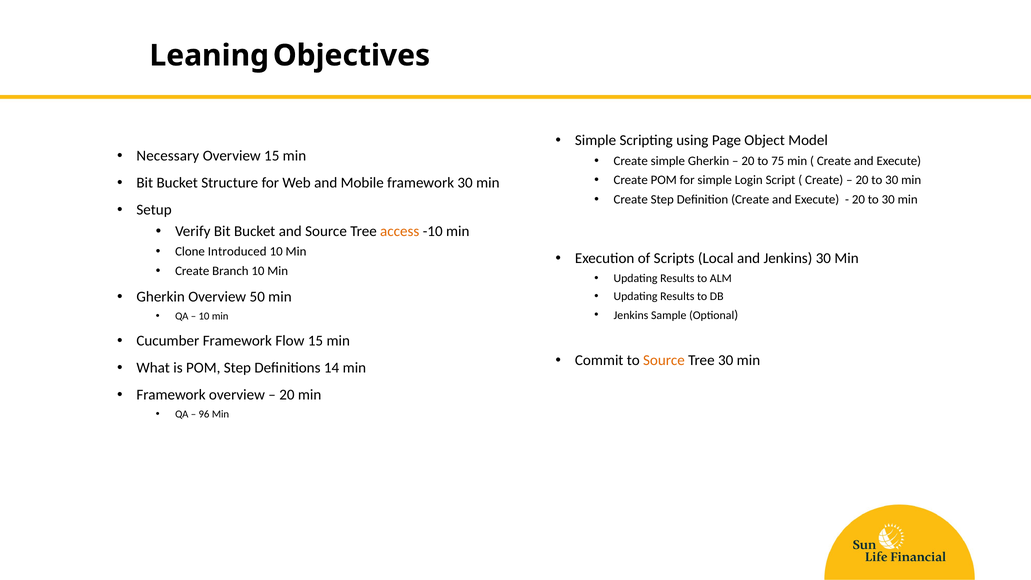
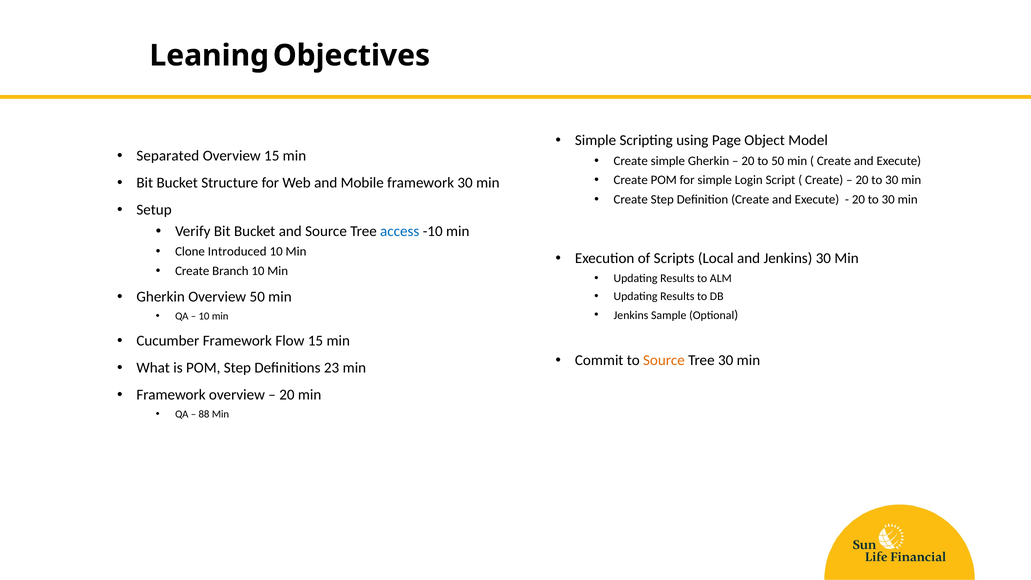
Necessary: Necessary -> Separated
to 75: 75 -> 50
access colour: orange -> blue
14: 14 -> 23
96: 96 -> 88
